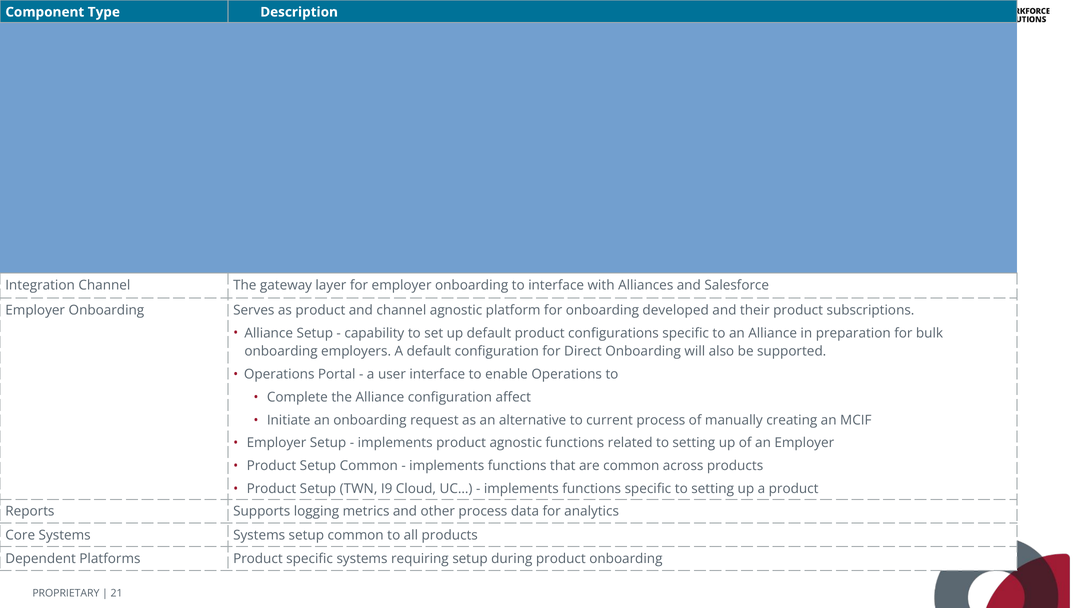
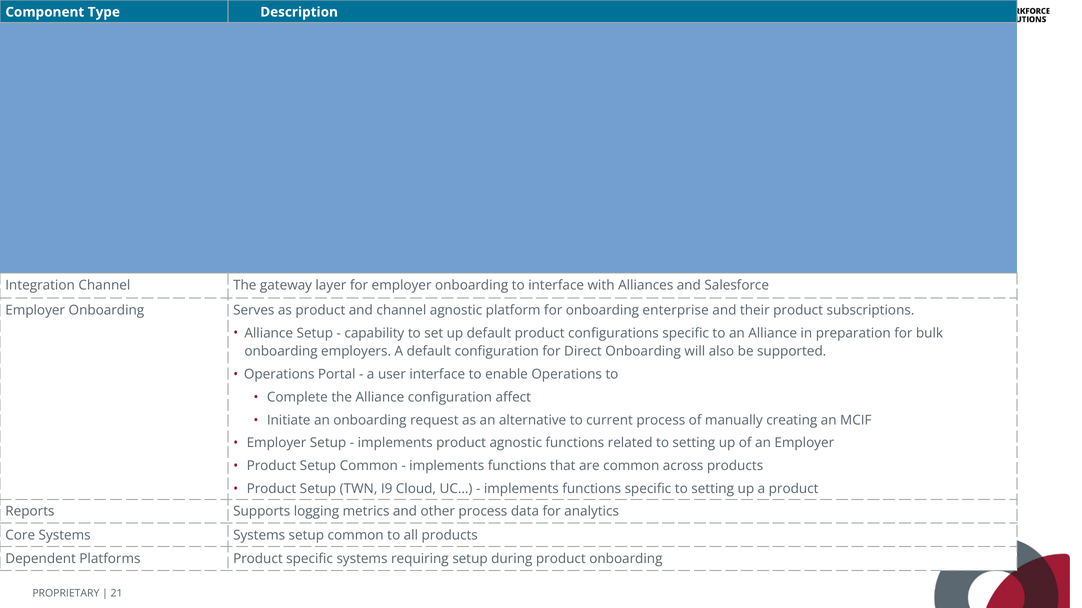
developed: developed -> enterprise
